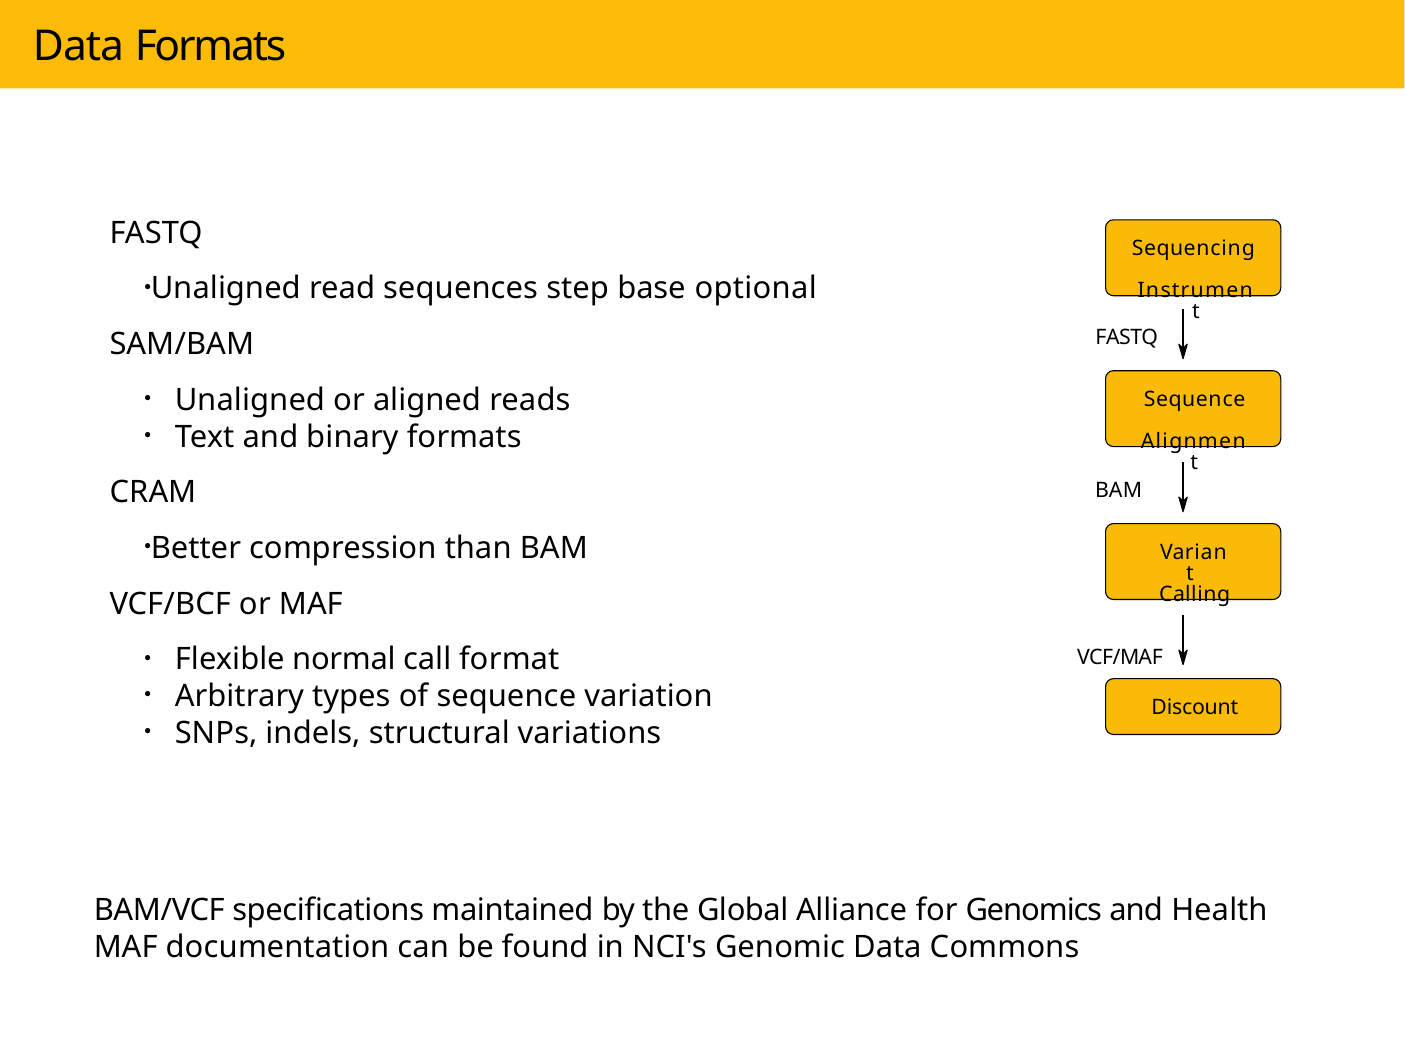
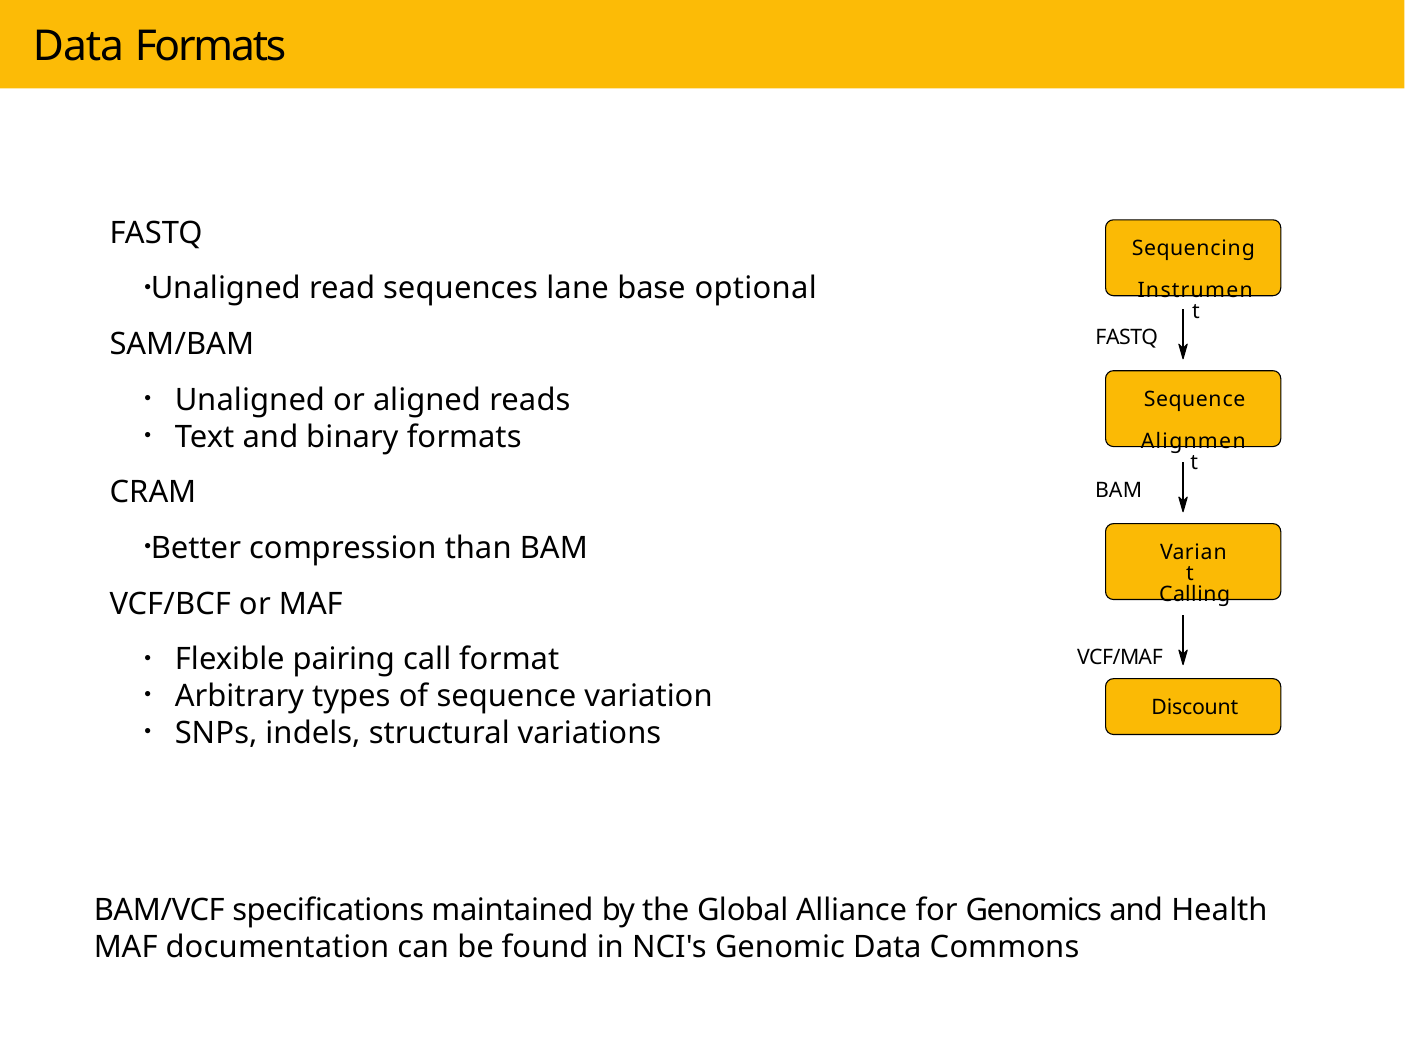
step: step -> lane
normal: normal -> pairing
